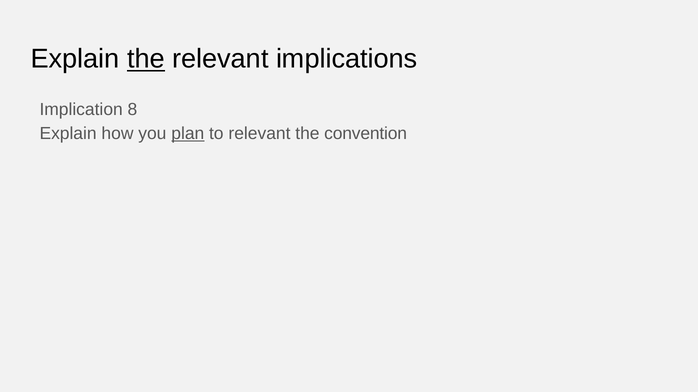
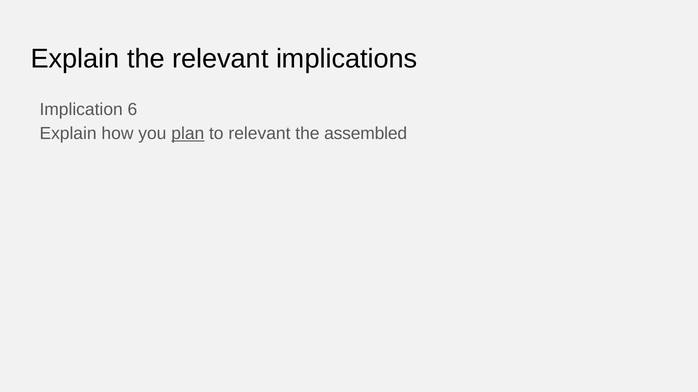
the at (146, 59) underline: present -> none
8: 8 -> 6
convention: convention -> assembled
